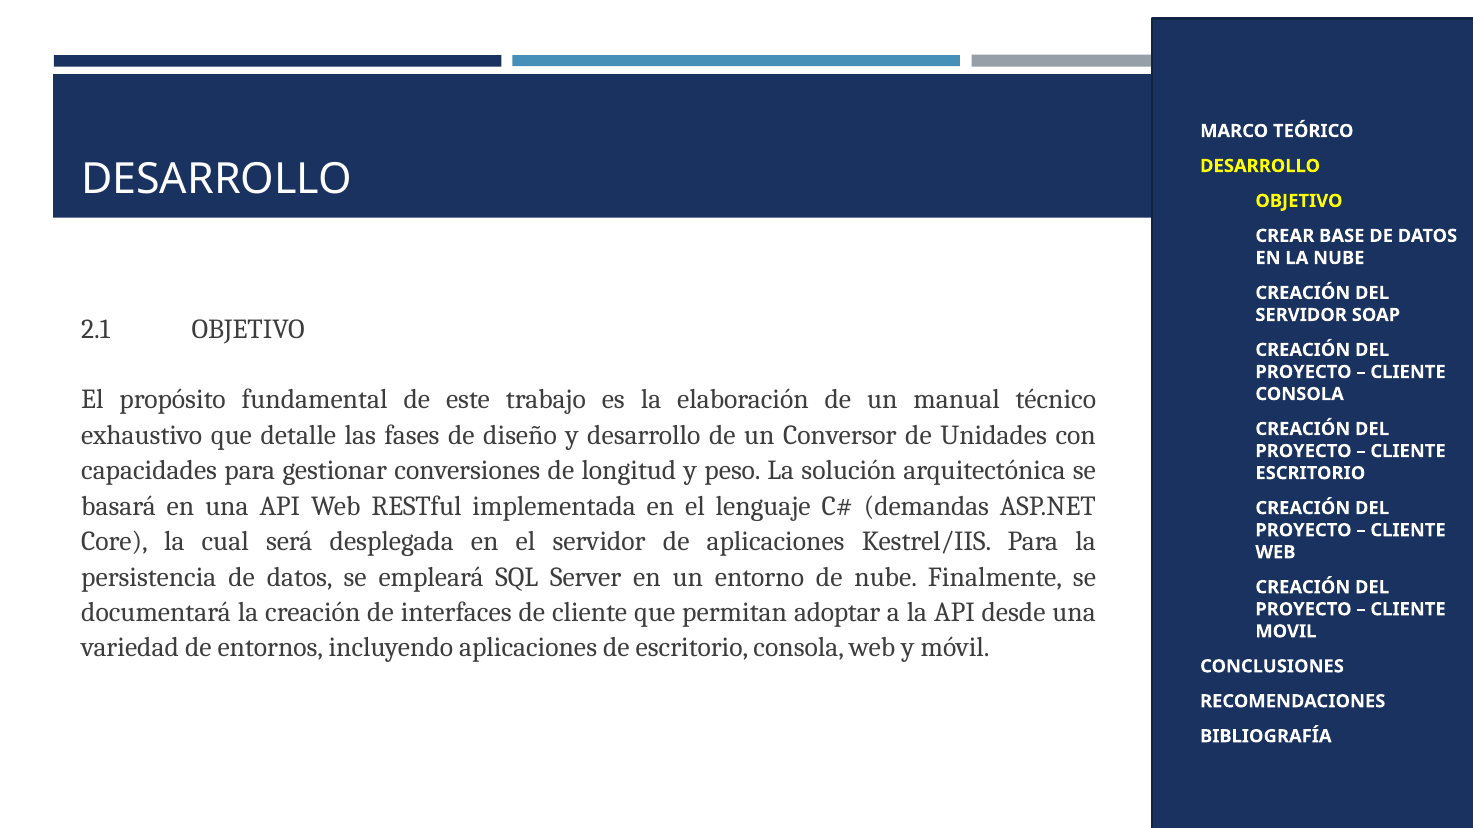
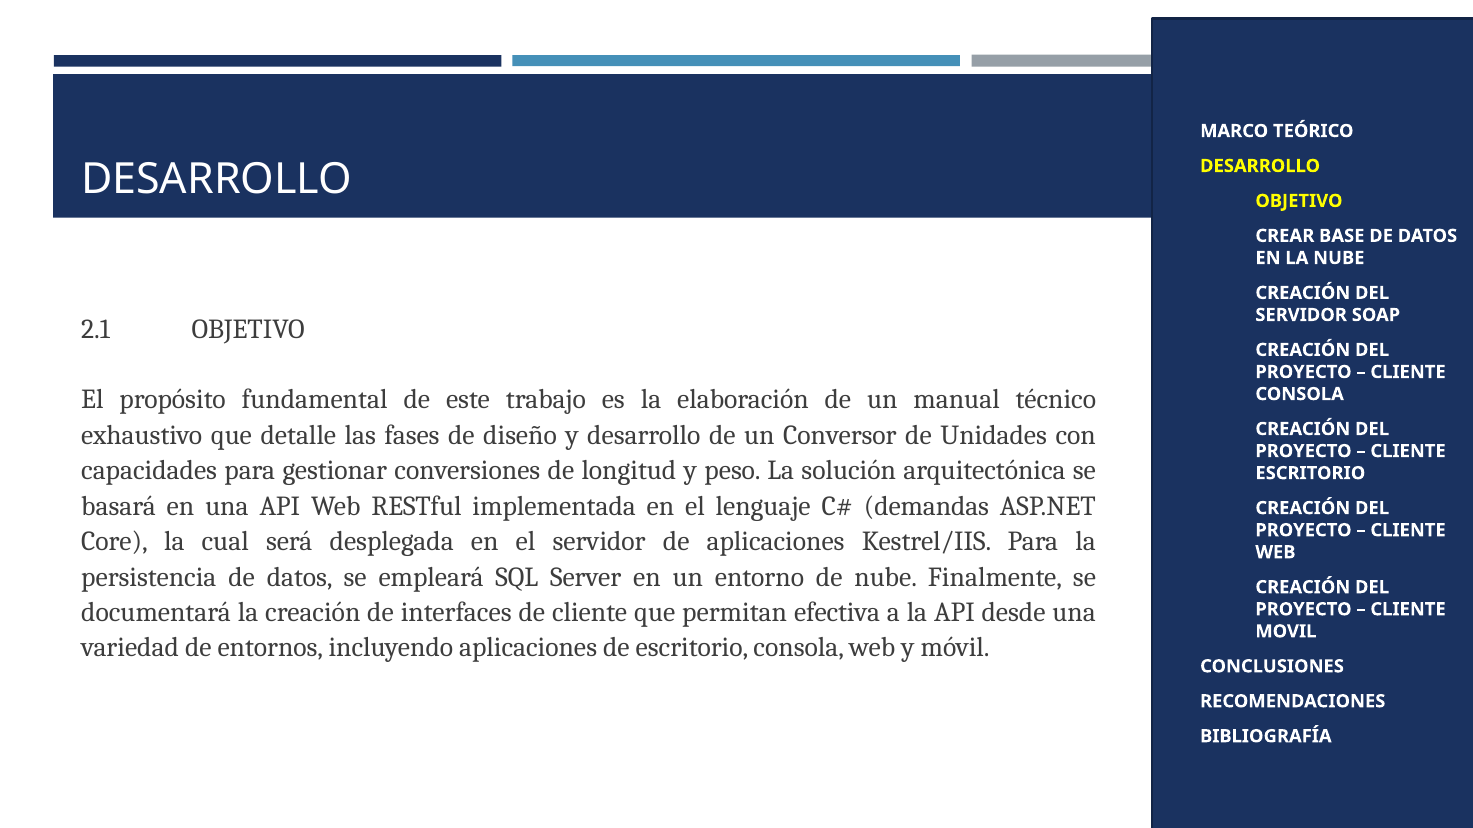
adoptar: adoptar -> efectiva
